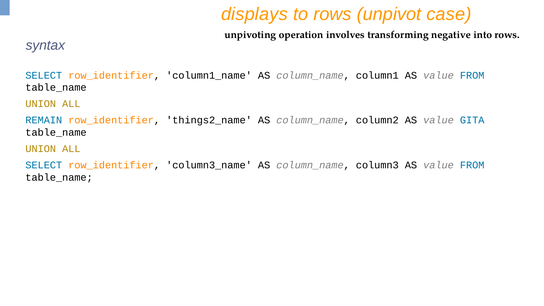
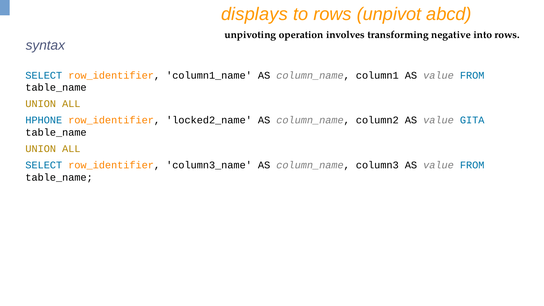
case: case -> abcd
REMAIN: REMAIN -> HPHONE
things2_name: things2_name -> locked2_name
